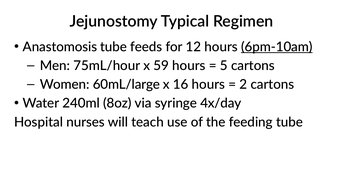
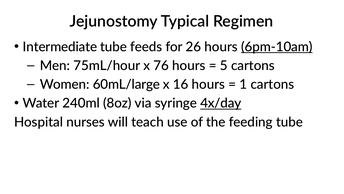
Anastomosis: Anastomosis -> Intermediate
12: 12 -> 26
59: 59 -> 76
2: 2 -> 1
4x/day underline: none -> present
